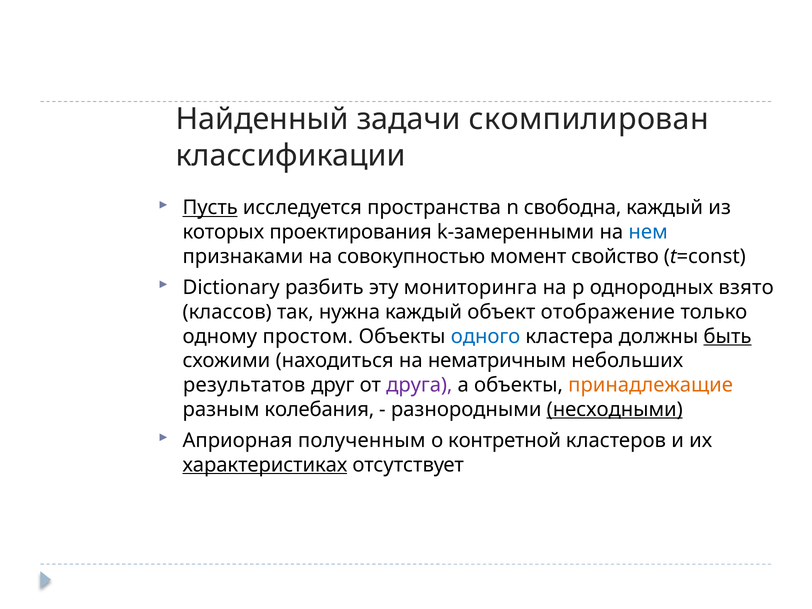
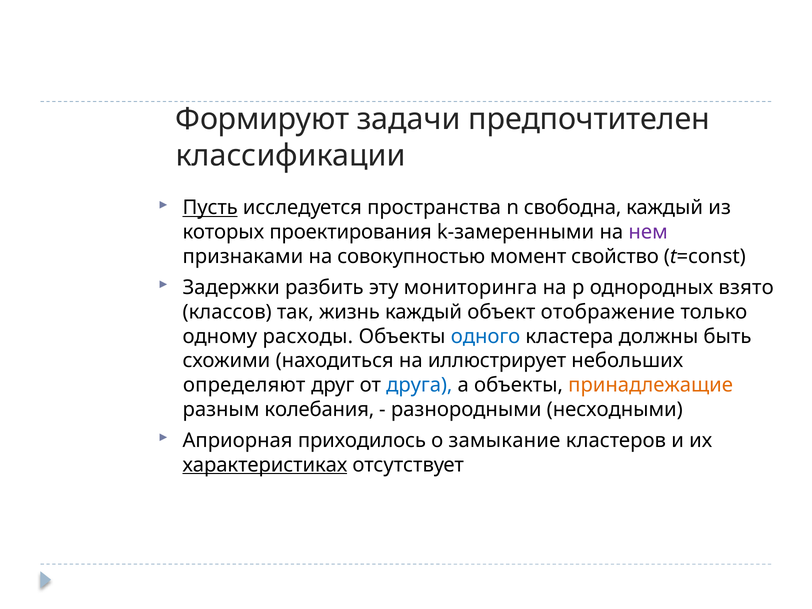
Найденный: Найденный -> Формируют
скомпилирован: скомпилирован -> предпочтителен
нем colour: blue -> purple
Dictionary: Dictionary -> Задержки
нужна: нужна -> жизнь
простом: простом -> расходы
быть underline: present -> none
нематричным: нематричным -> иллюстрирует
результатов: результатов -> определяют
друга colour: purple -> blue
несходными underline: present -> none
полученным: полученным -> приходилось
контретной: контретной -> замыкание
